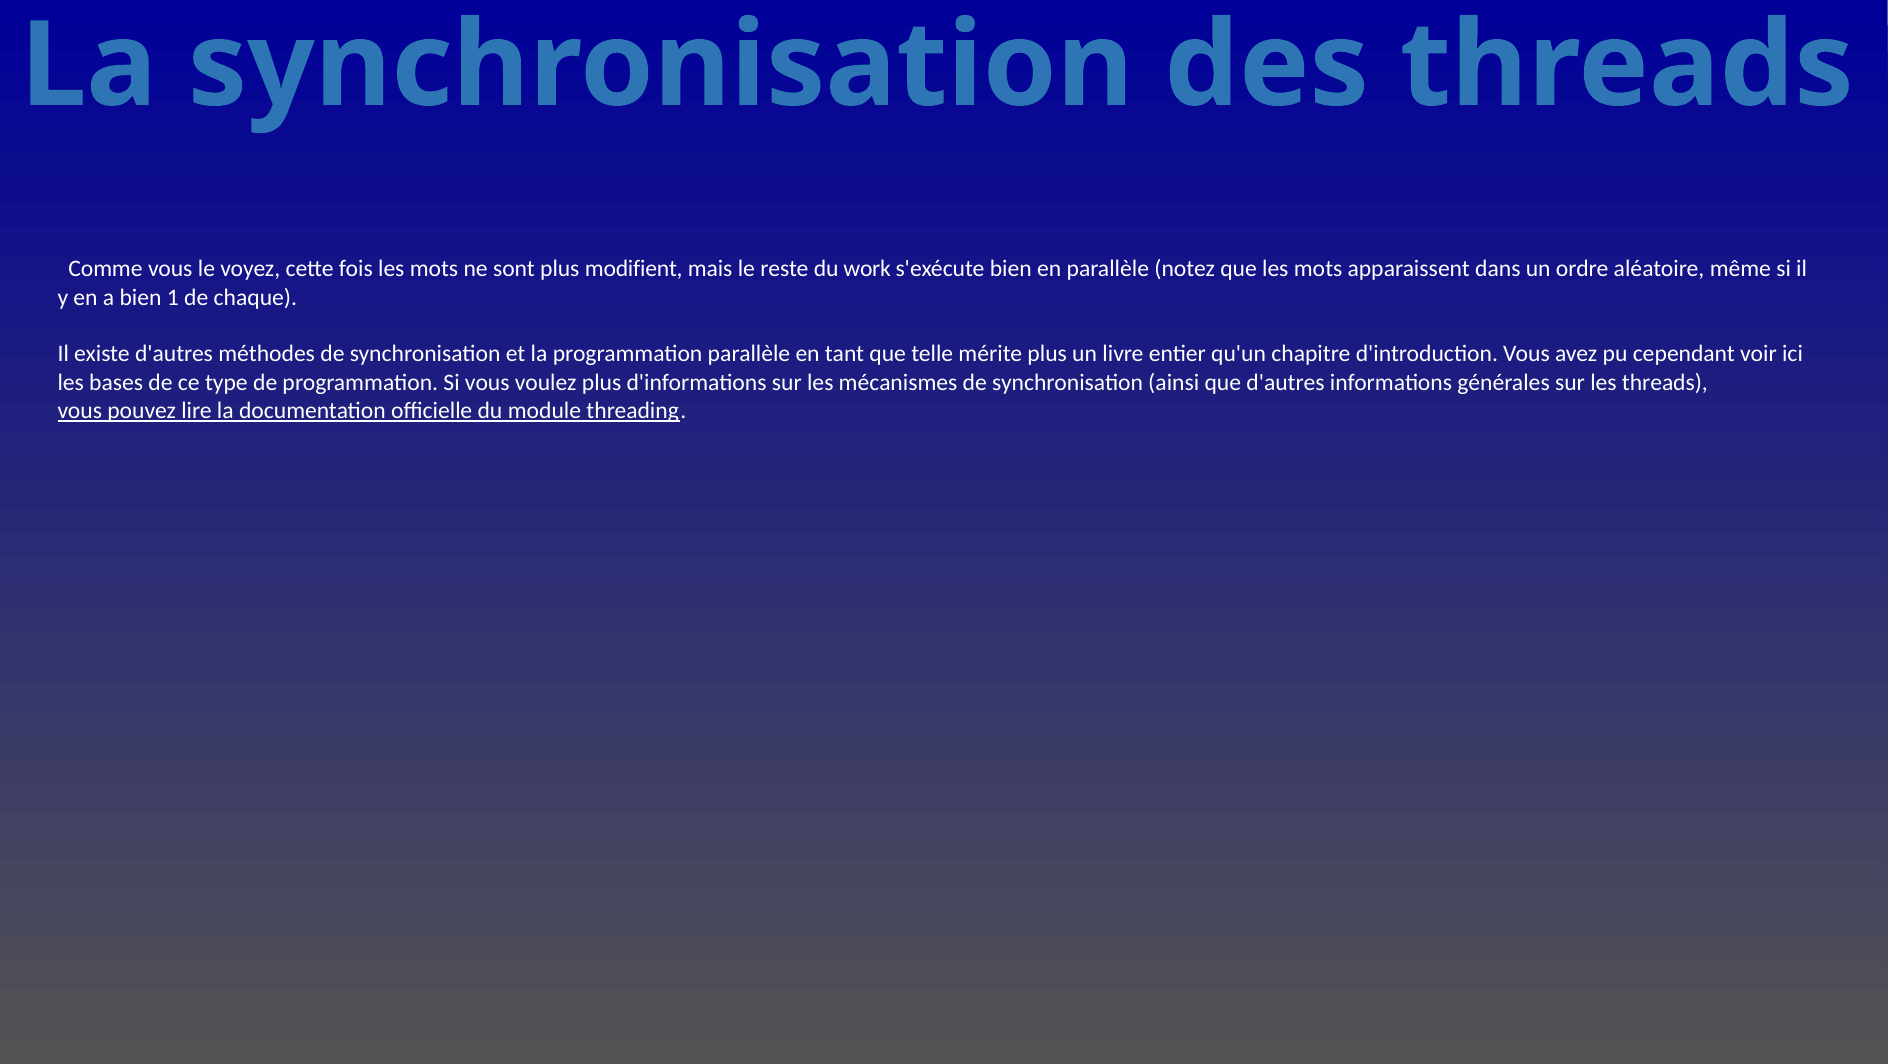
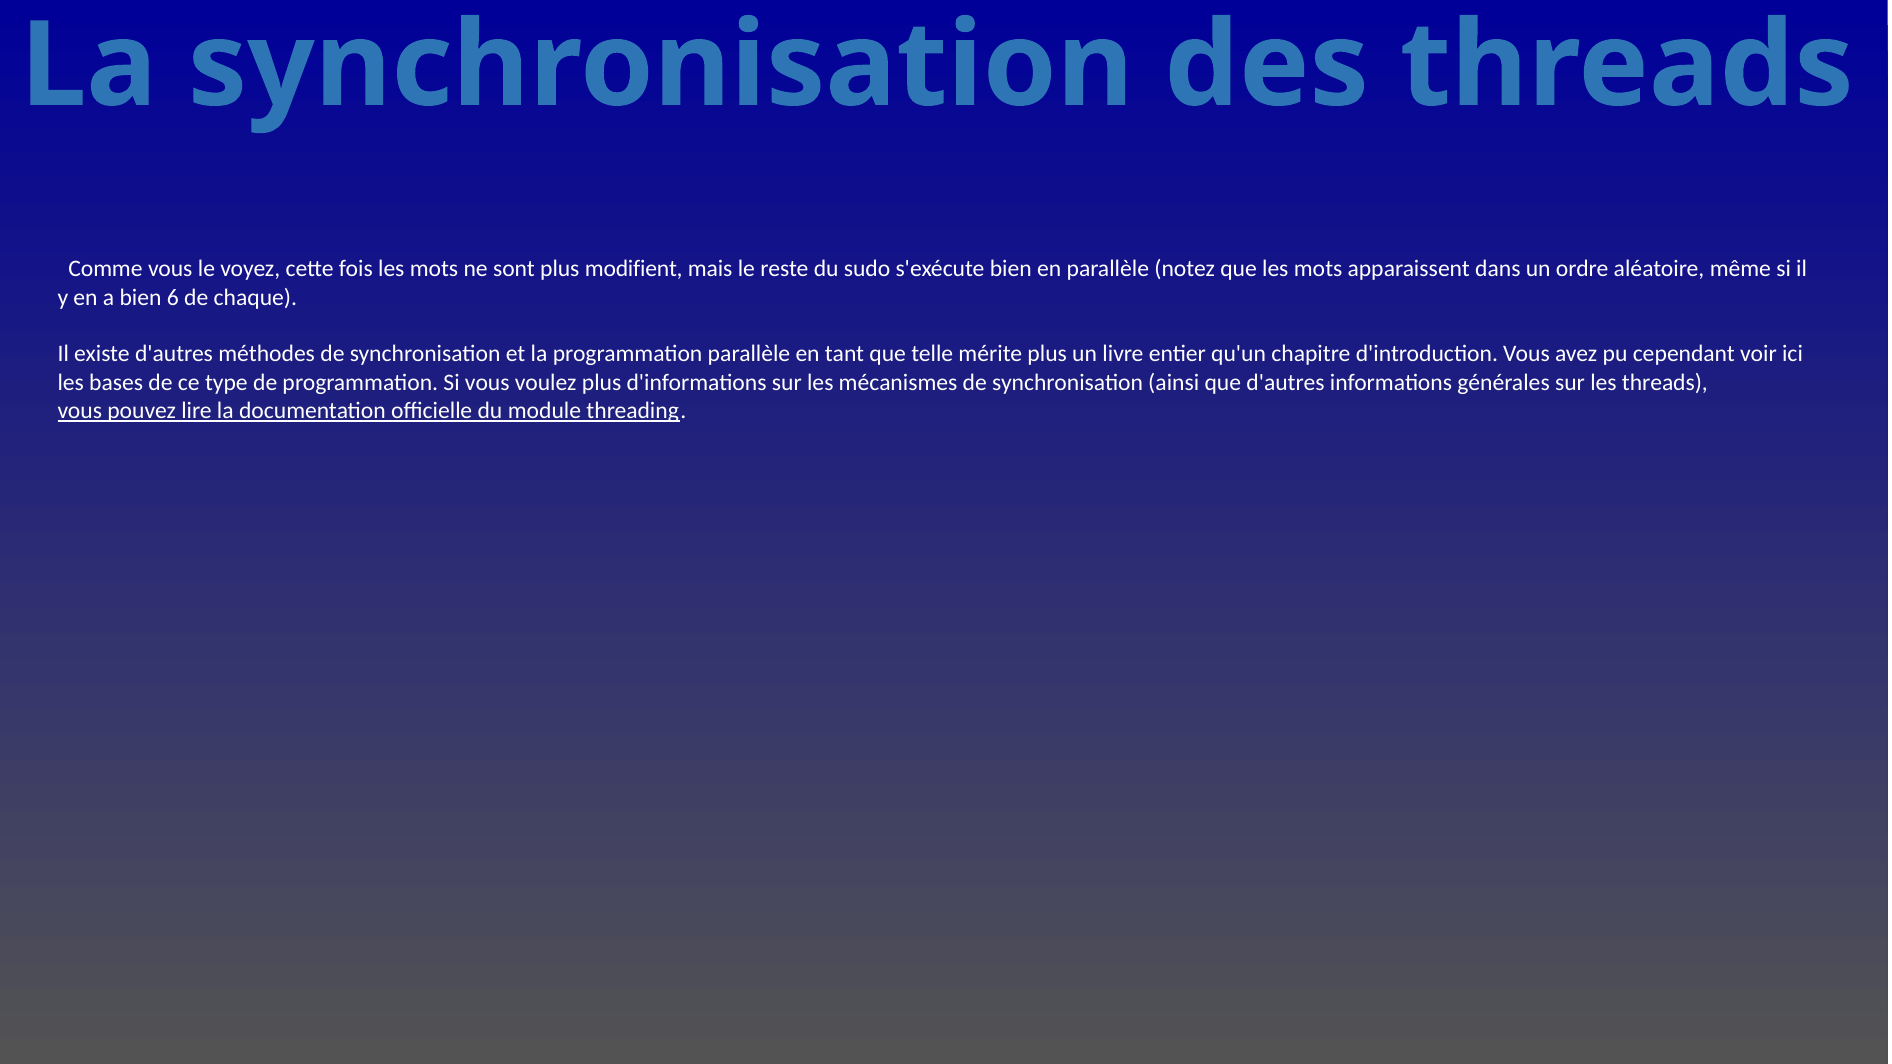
work: work -> sudo
1: 1 -> 6
